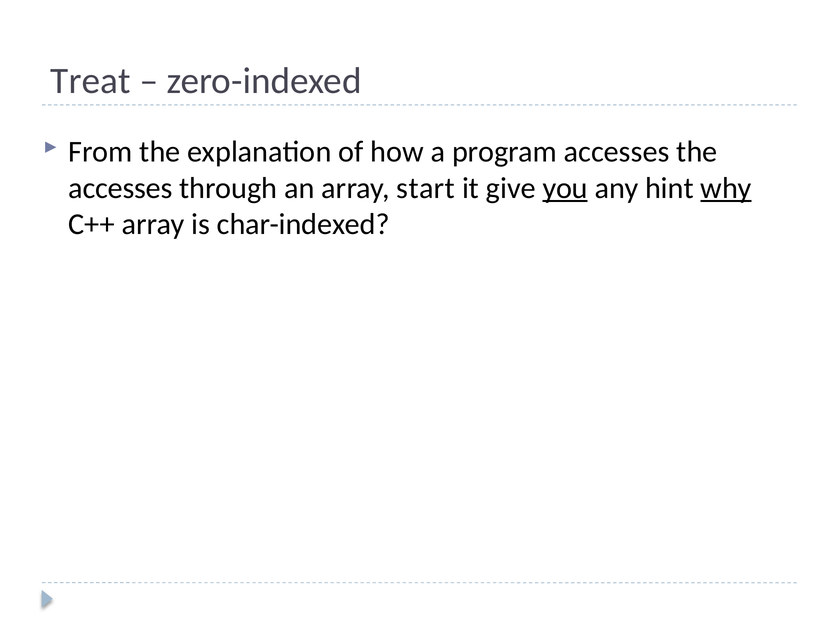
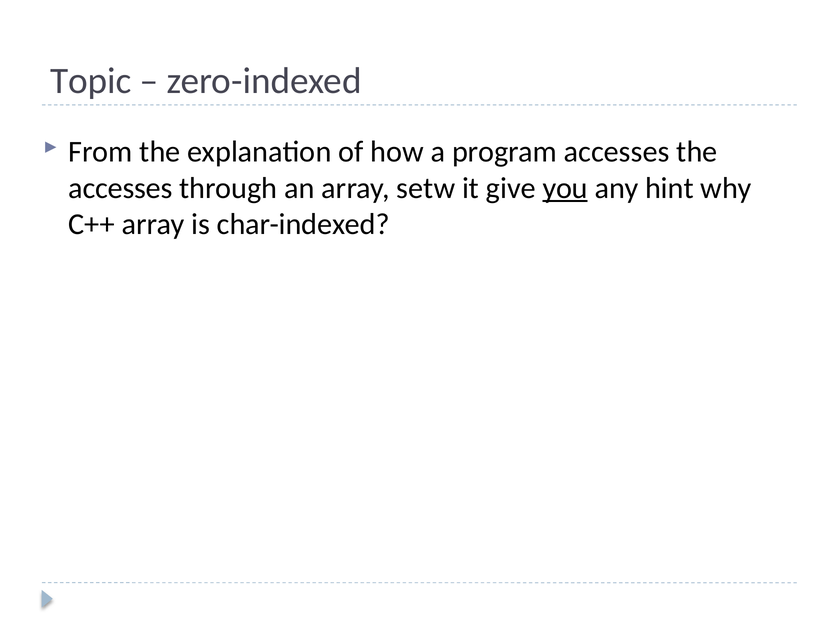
Treat: Treat -> Topic
start: start -> setw
why underline: present -> none
